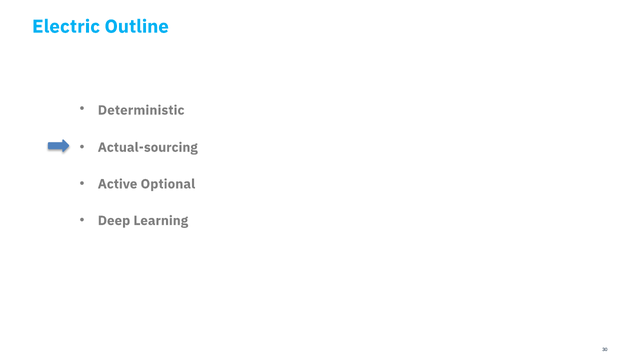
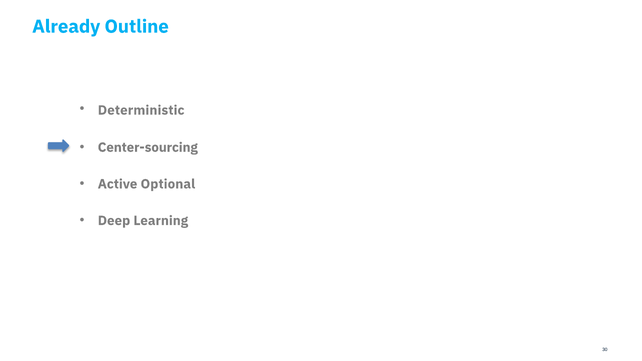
Electric: Electric -> Already
Actual-sourcing: Actual-sourcing -> Center-sourcing
